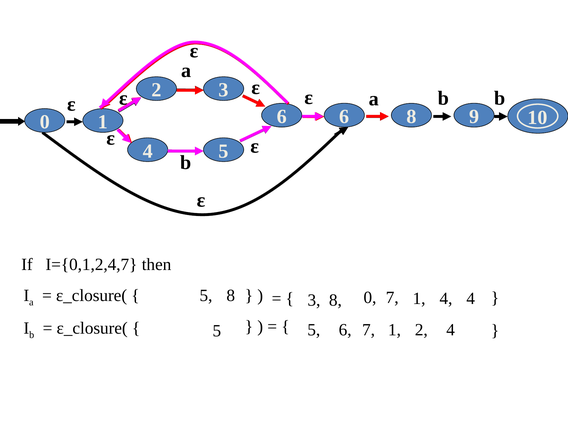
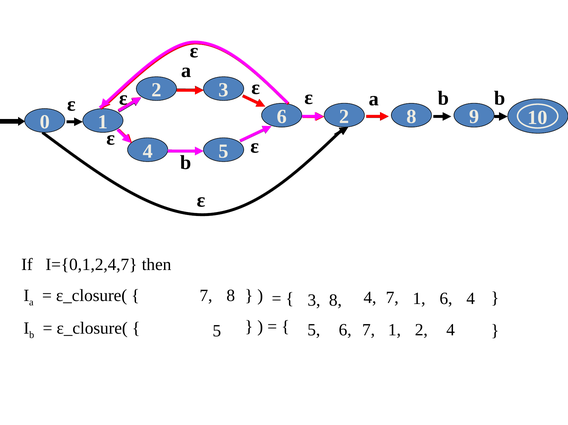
6 at (344, 117): 6 -> 2
5 at (206, 296): 5 -> 7
8 0: 0 -> 4
7 1 4: 4 -> 6
